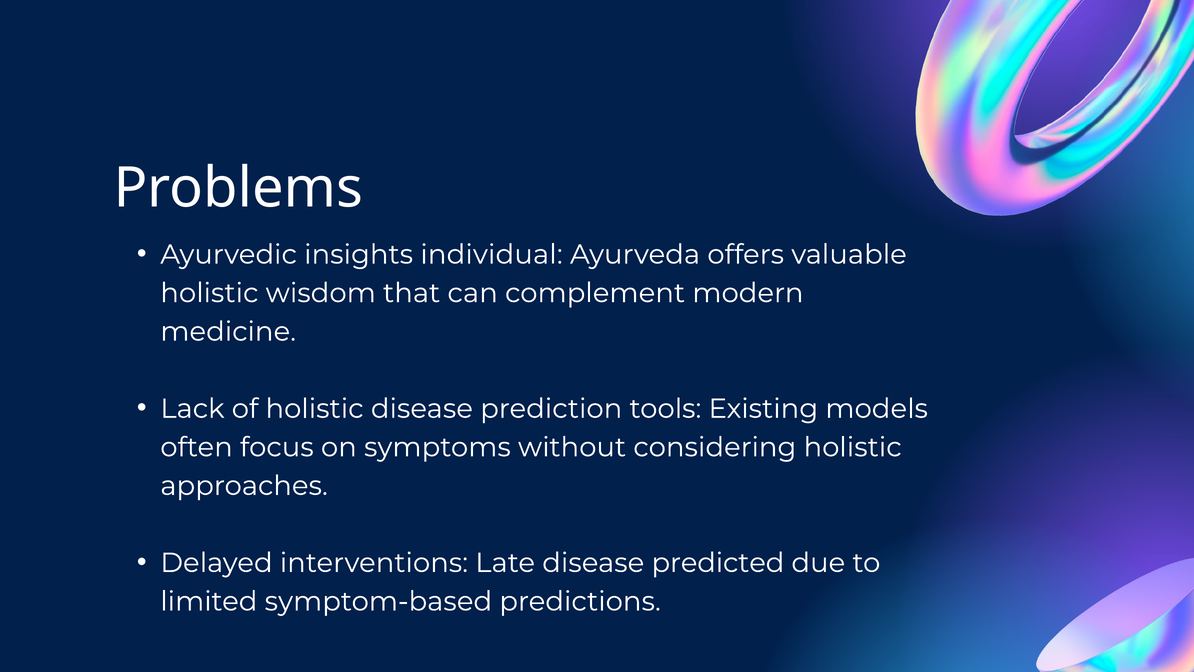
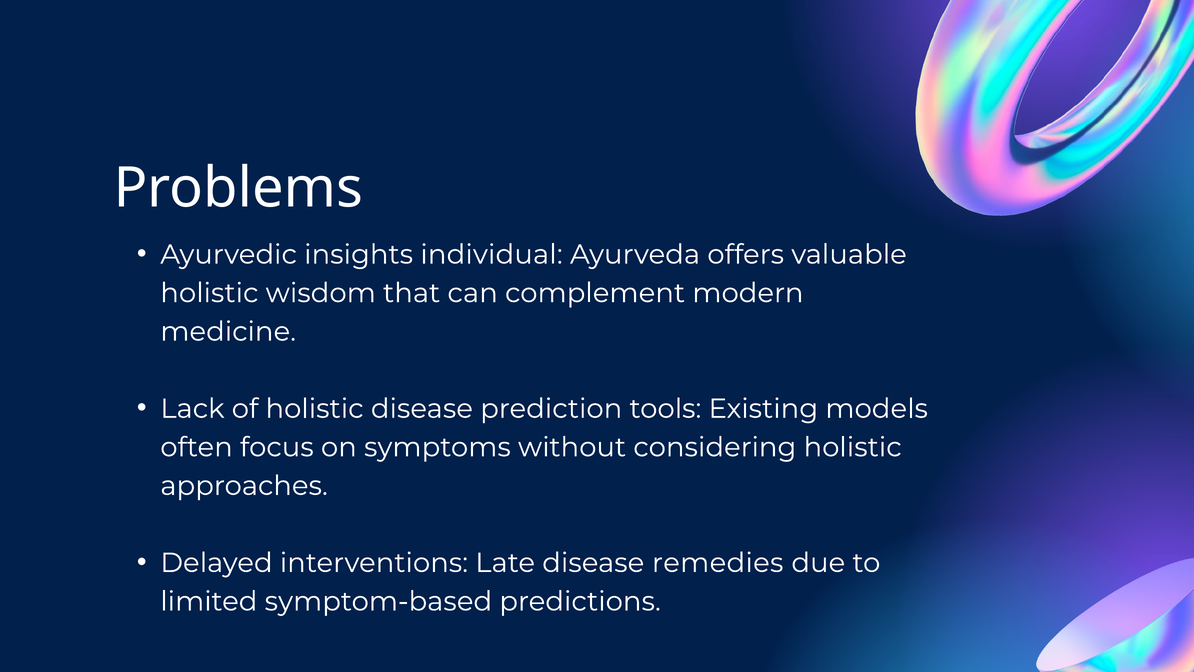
predicted: predicted -> remedies
